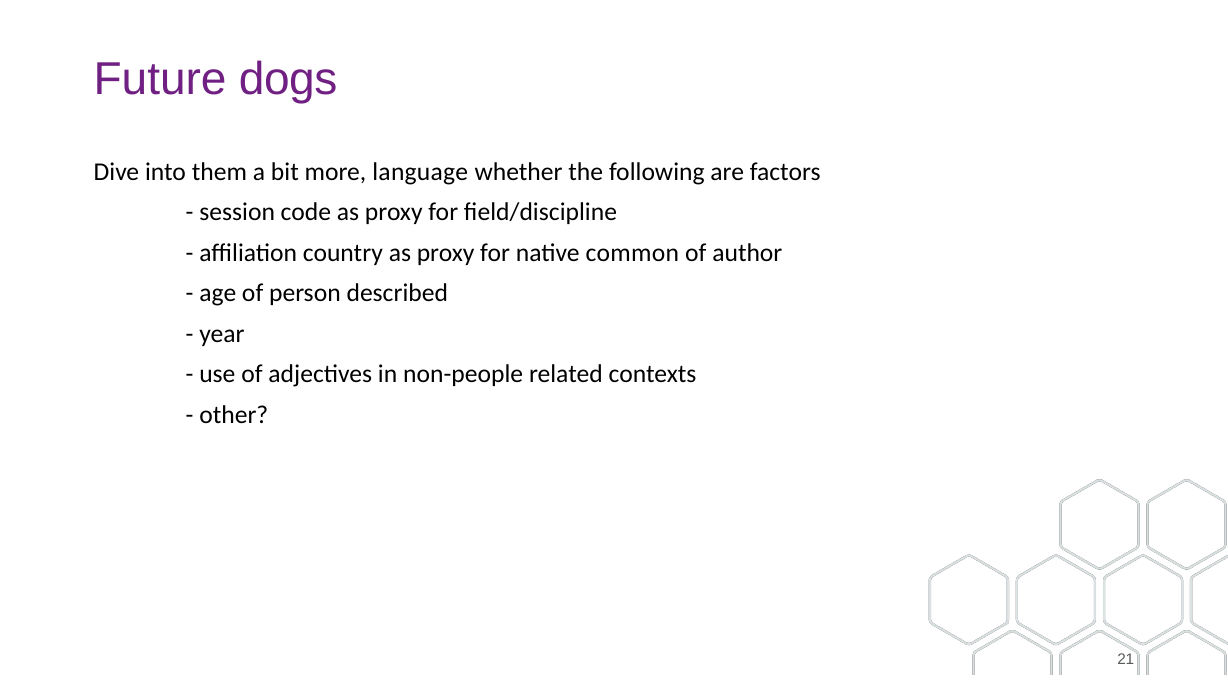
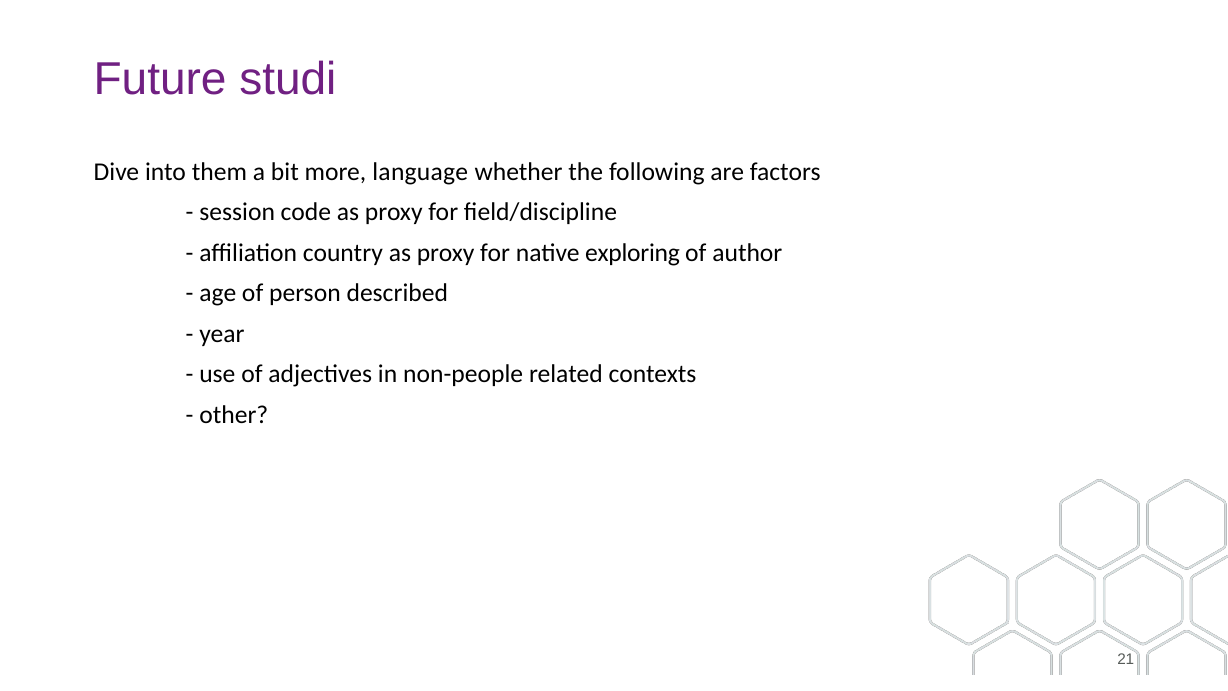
dogs: dogs -> studi
common: common -> exploring
